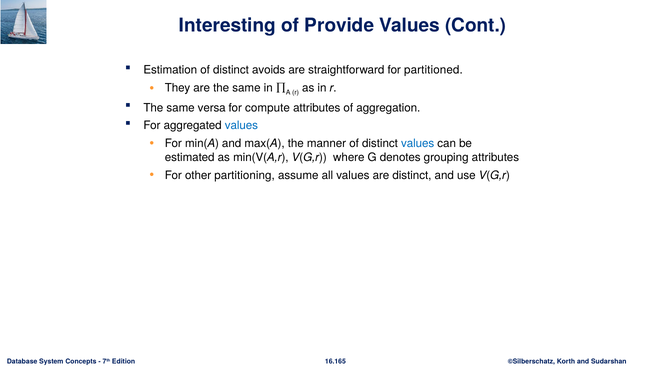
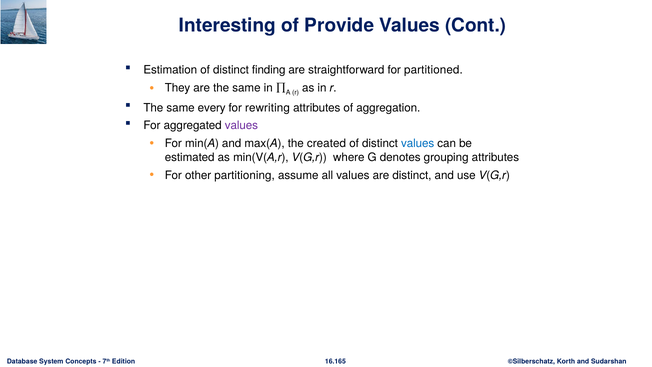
avoids: avoids -> finding
versa: versa -> every
compute: compute -> rewriting
values at (241, 126) colour: blue -> purple
manner: manner -> created
